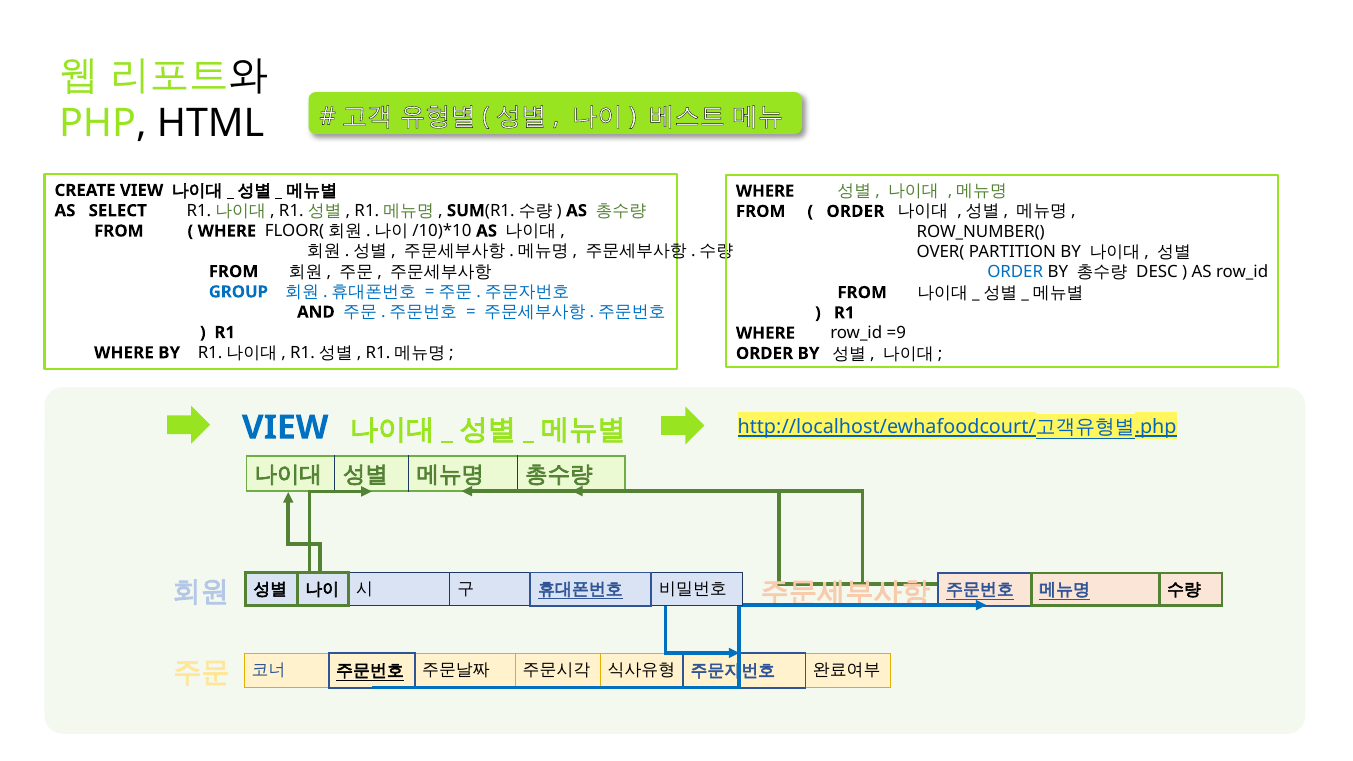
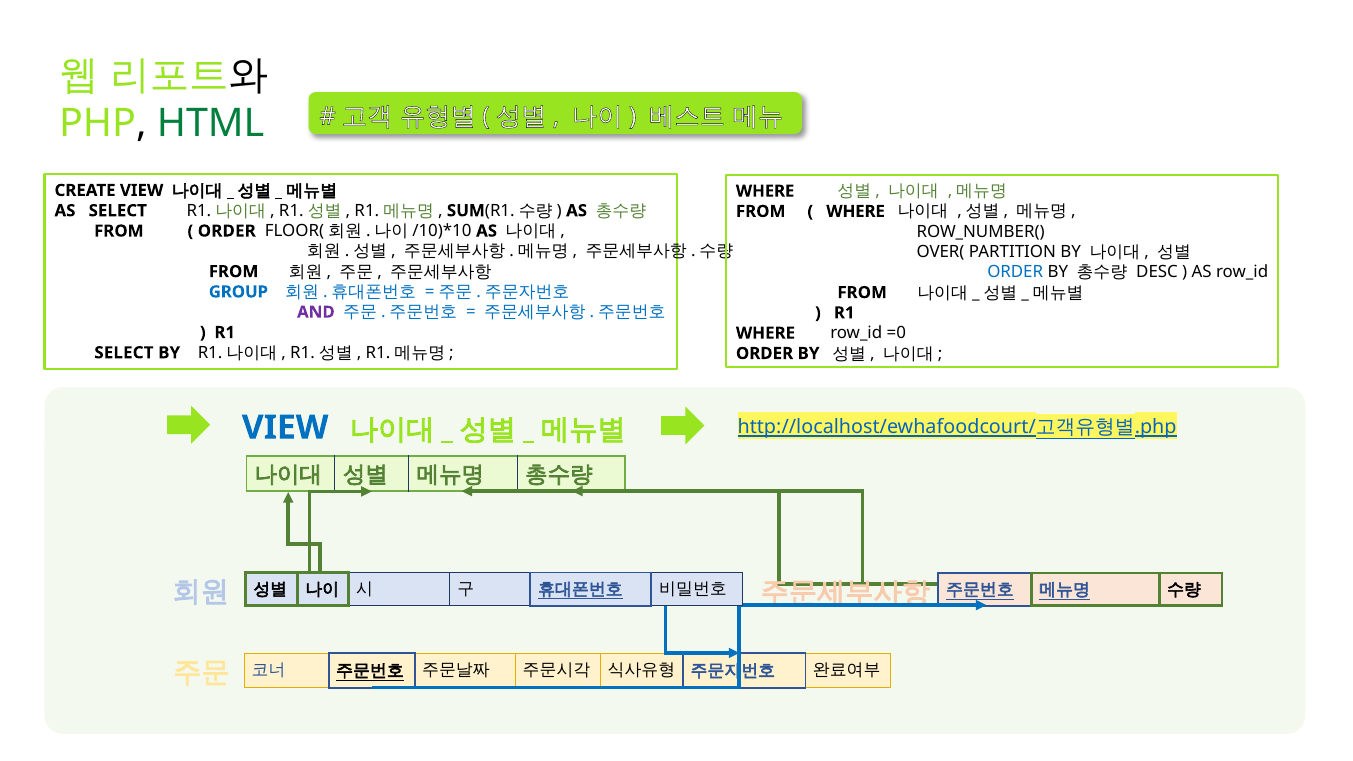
HTML colour: black -> green
ORDER at (855, 211): ORDER -> WHERE
WHERE at (227, 231): WHERE -> ORDER
AND colour: black -> purple
=9: =9 -> =0
WHERE at (124, 353): WHERE -> SELECT
